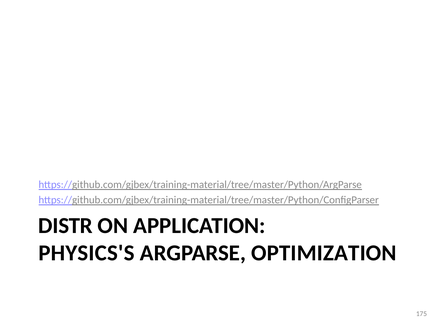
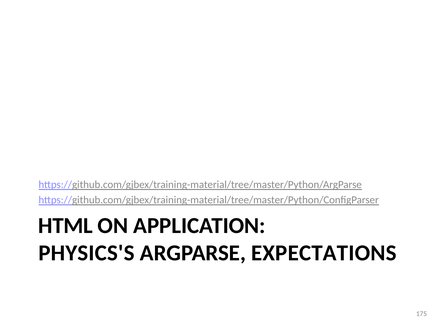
DISTR: DISTR -> HTML
OPTIMIZATION: OPTIMIZATION -> EXPECTATIONS
